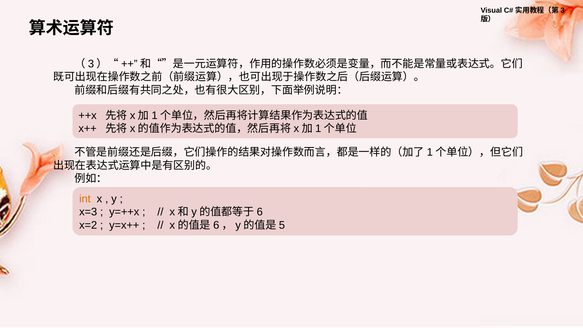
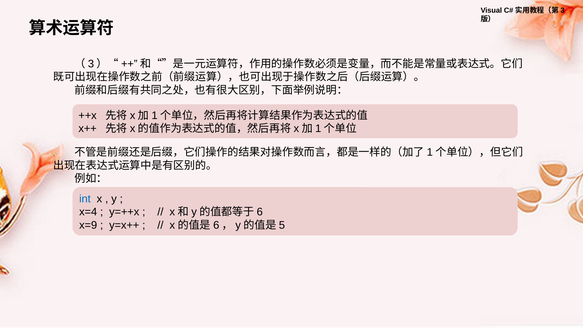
int colour: orange -> blue
x=3: x=3 -> x=4
x=2: x=2 -> x=9
